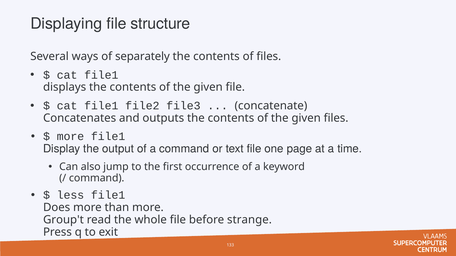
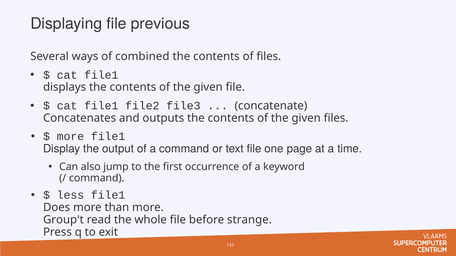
structure: structure -> previous
separately: separately -> combined
